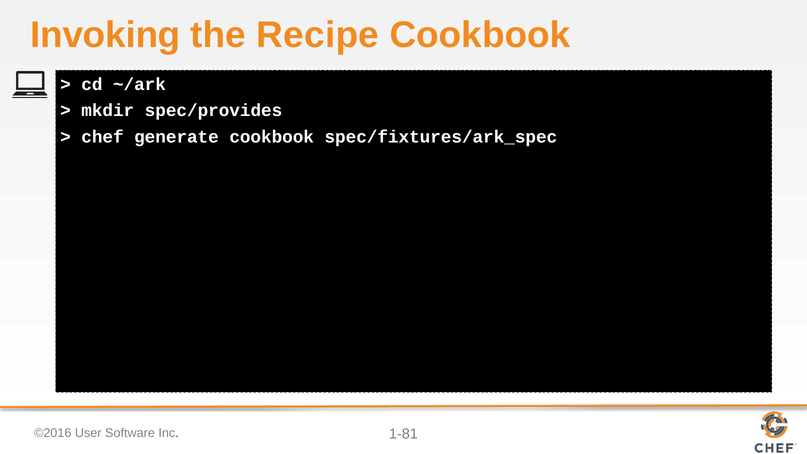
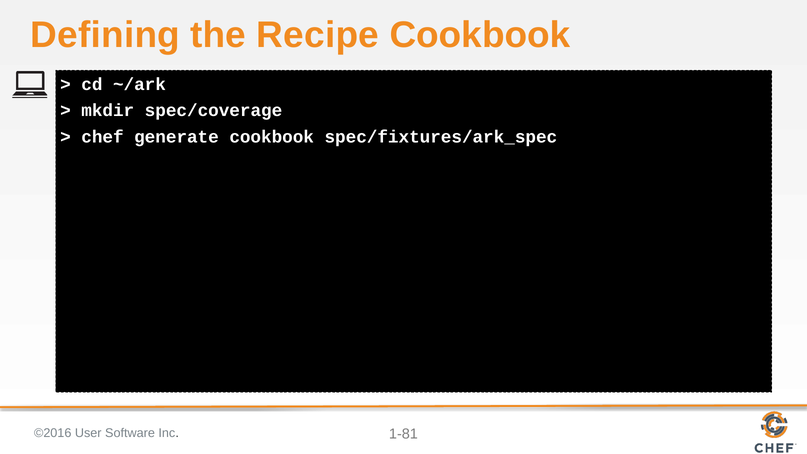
Invoking: Invoking -> Defining
spec/provides: spec/provides -> spec/coverage
